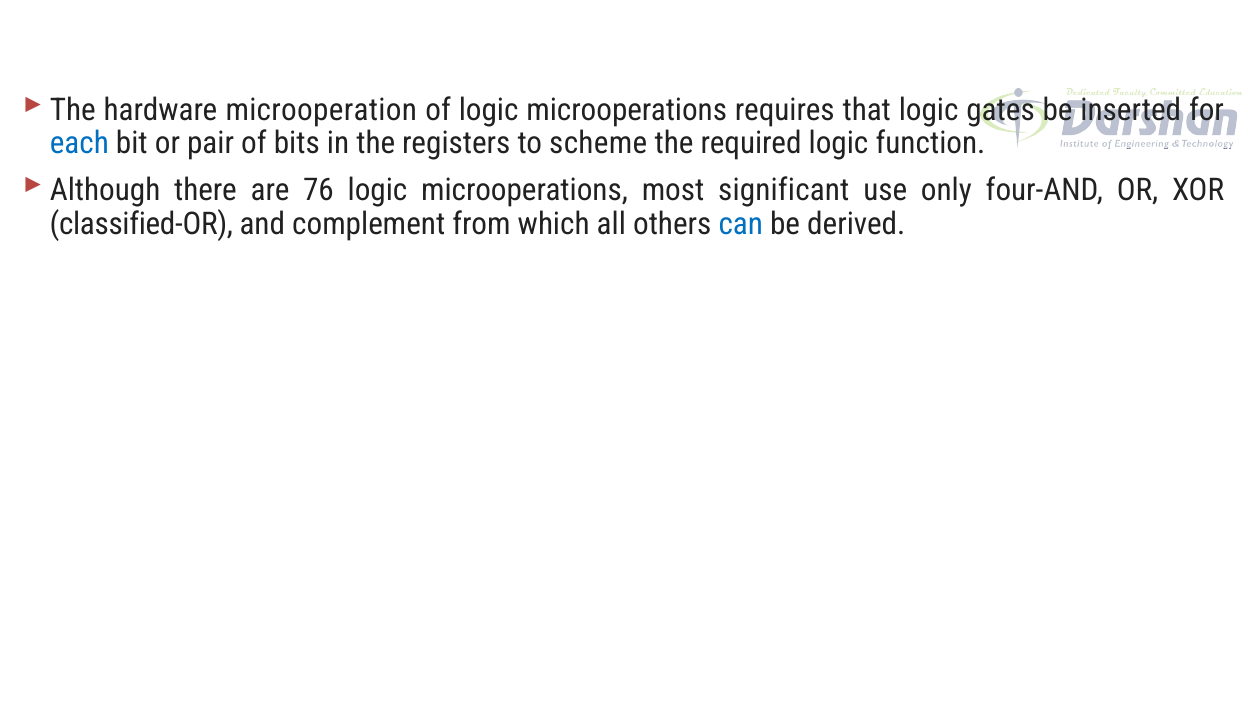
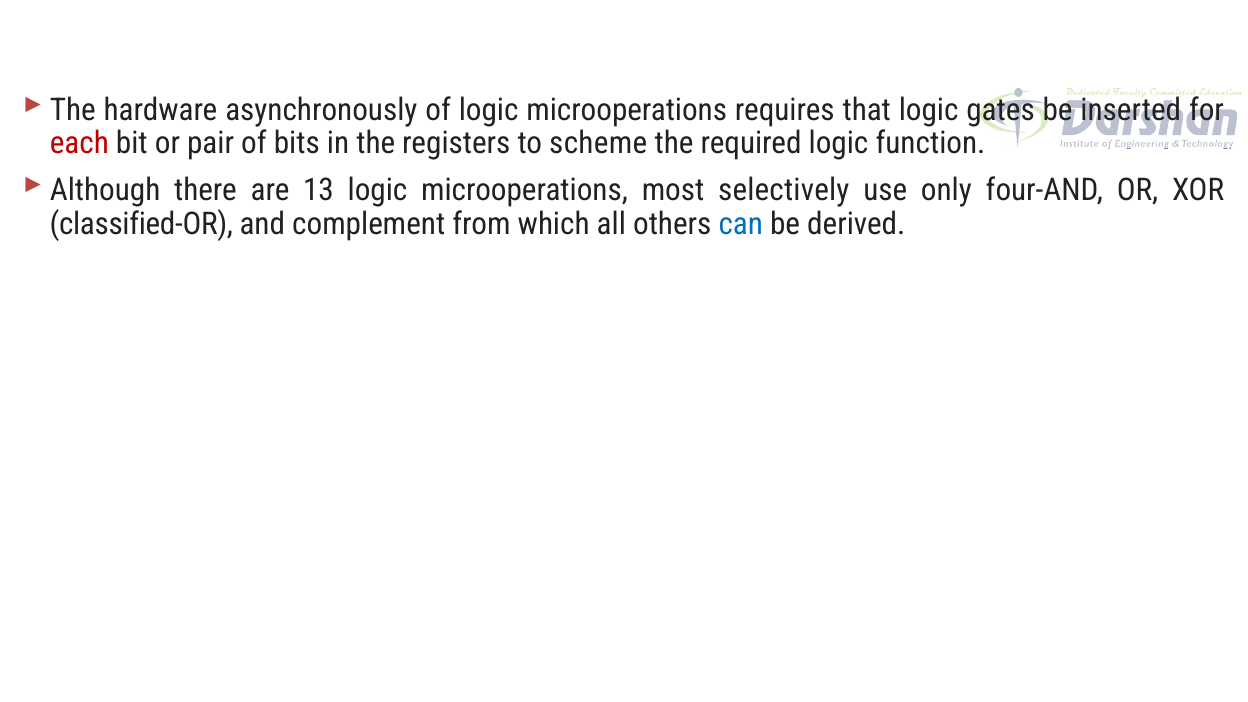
microoperation: microoperation -> asynchronously
each colour: blue -> red
76: 76 -> 13
significant: significant -> selectively
